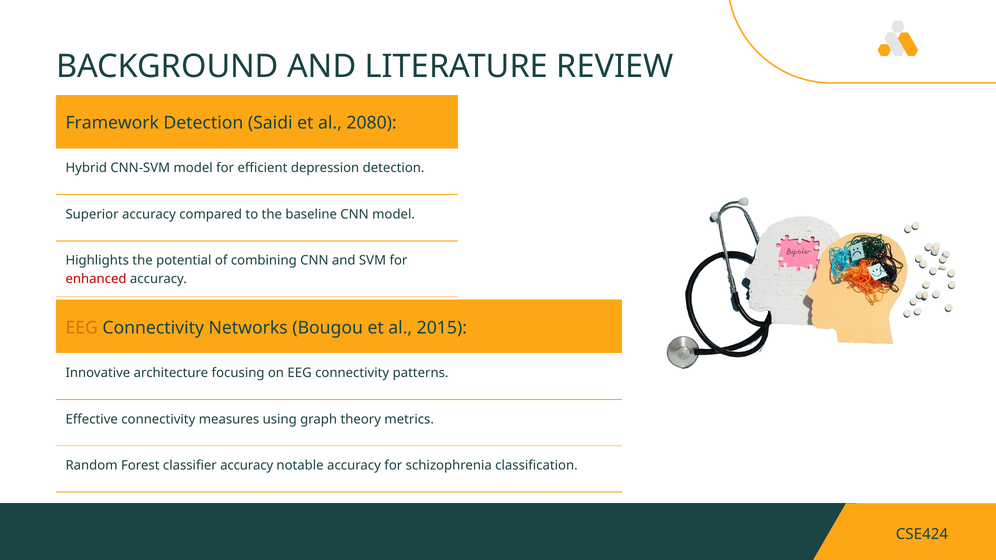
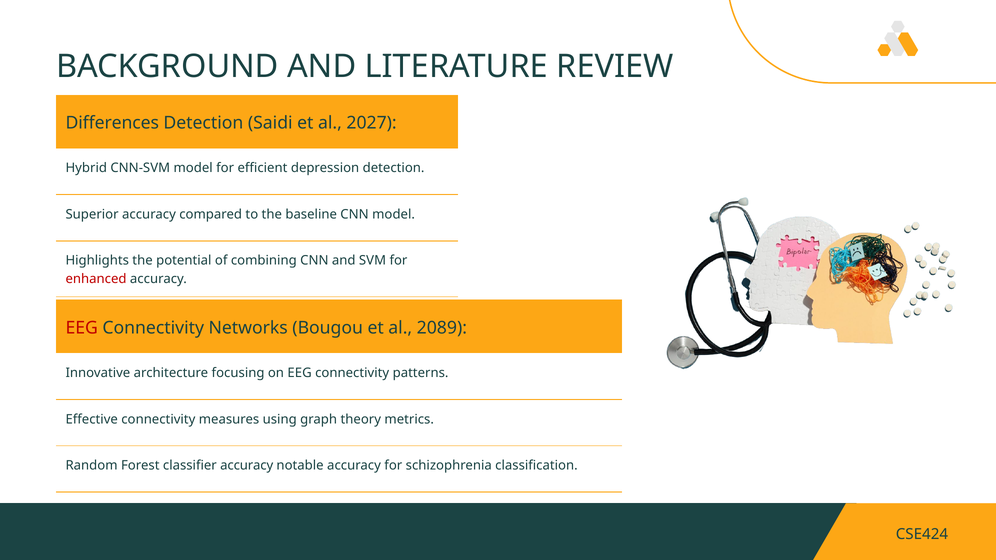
Framework: Framework -> Differences
2080: 2080 -> 2027
EEG at (82, 328) colour: orange -> red
2015: 2015 -> 2089
